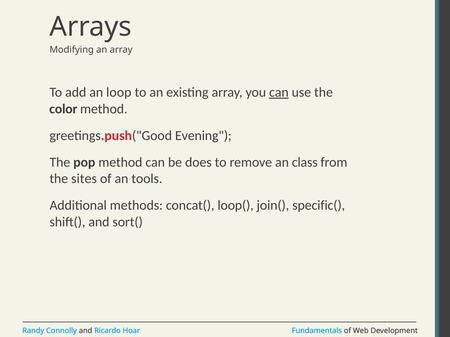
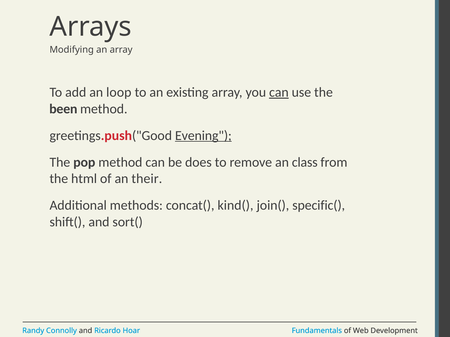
color: color -> been
Evening underline: none -> present
sites: sites -> html
tools: tools -> their
loop(: loop( -> kind(
